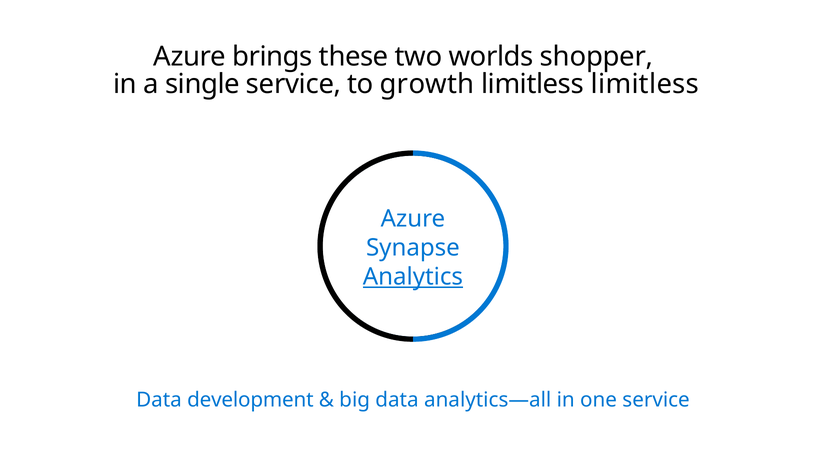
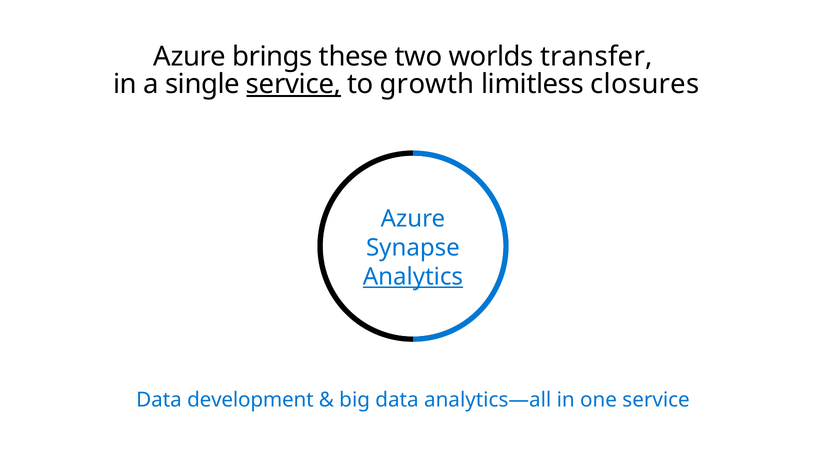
shopper: shopper -> transfer
service at (294, 84) underline: none -> present
limitless limitless: limitless -> closures
